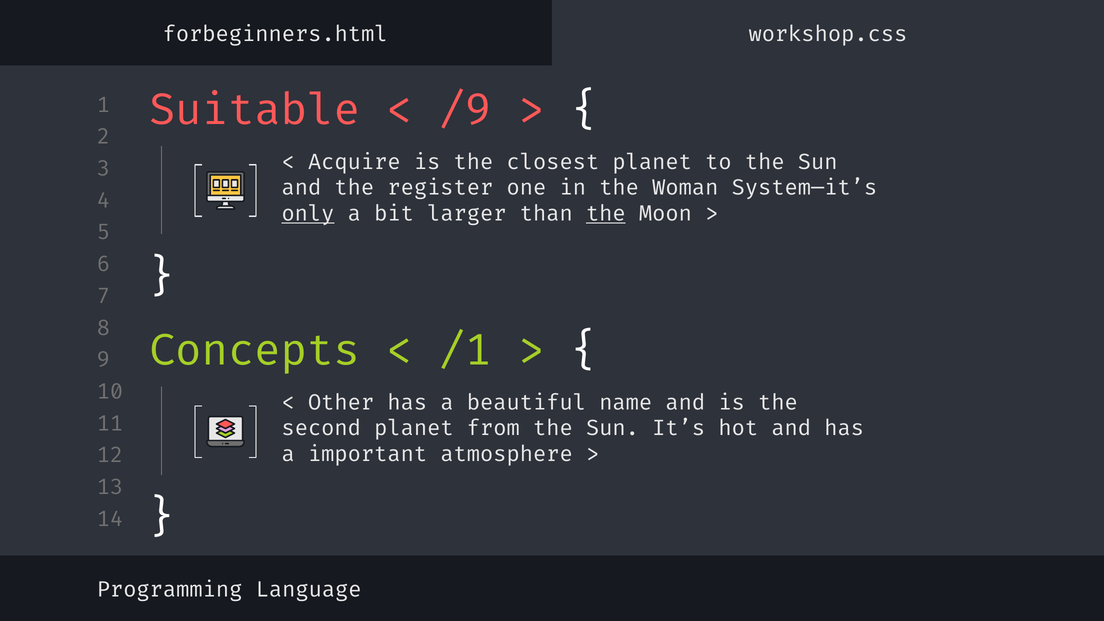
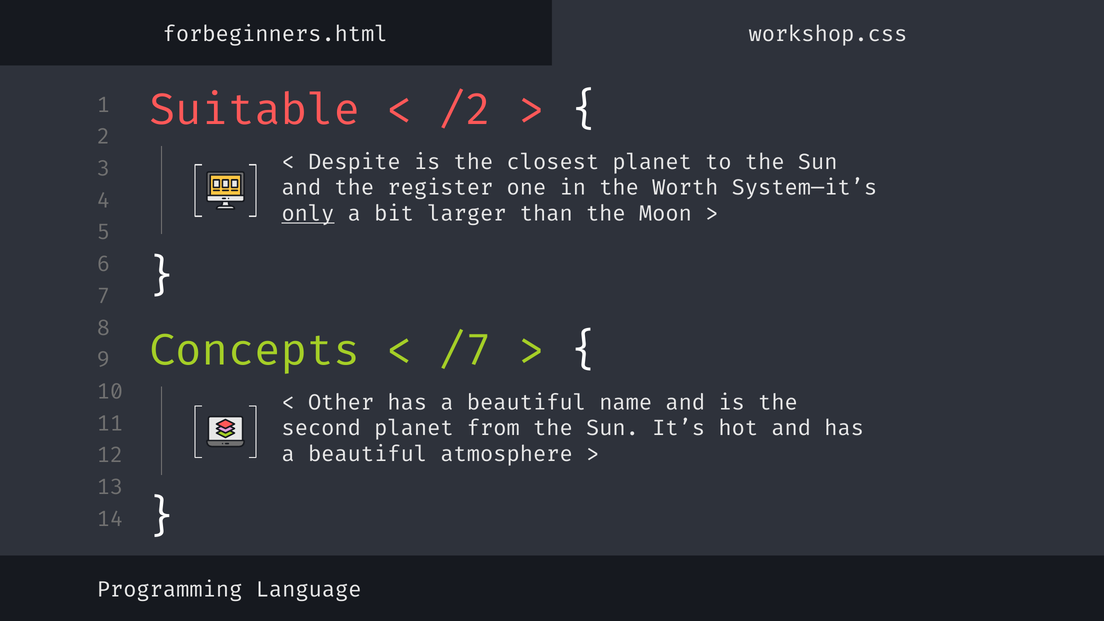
/9: /9 -> /2
Acquire: Acquire -> Despite
Woman: Woman -> Worth
the at (606, 214) underline: present -> none
/1: /1 -> /7
important at (368, 454): important -> beautiful
